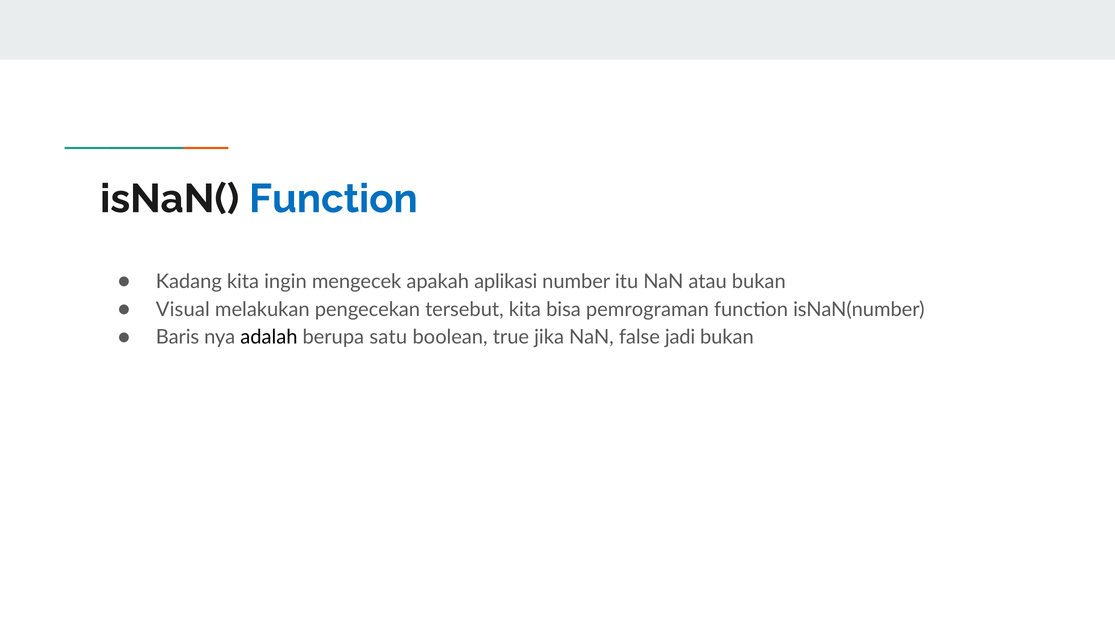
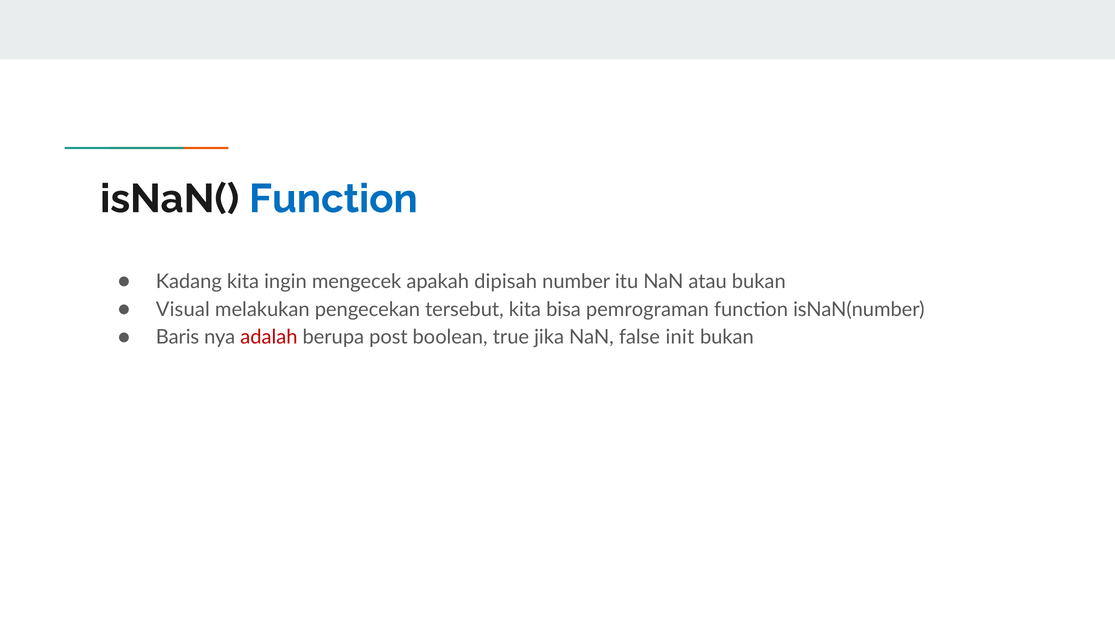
aplikasi: aplikasi -> dipisah
adalah colour: black -> red
satu: satu -> post
jadi: jadi -> init
